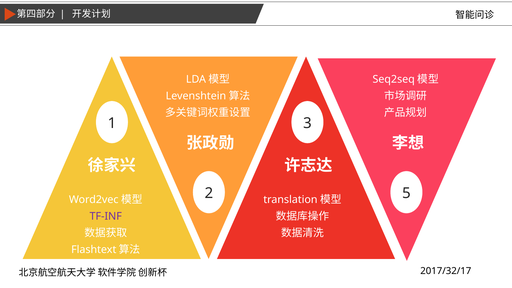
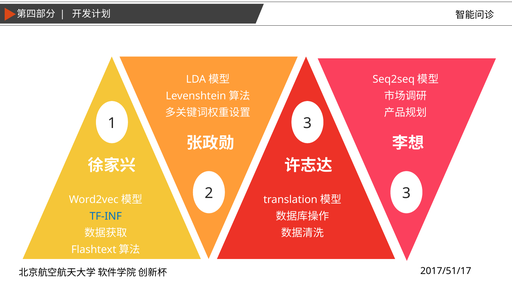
2 5: 5 -> 3
TF-INF colour: purple -> blue
2017/32/17: 2017/32/17 -> 2017/51/17
